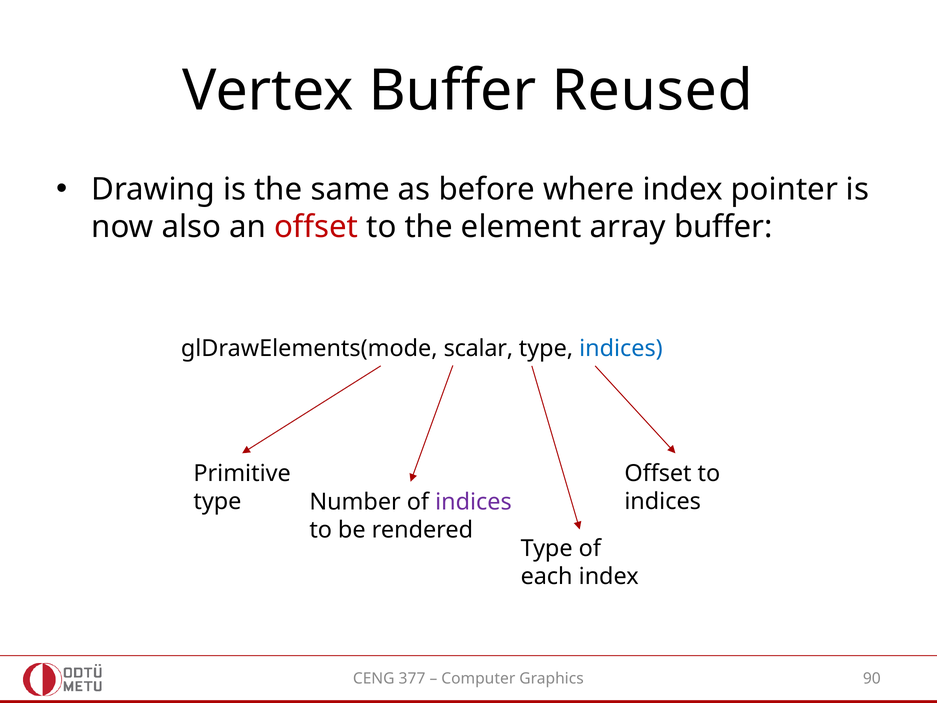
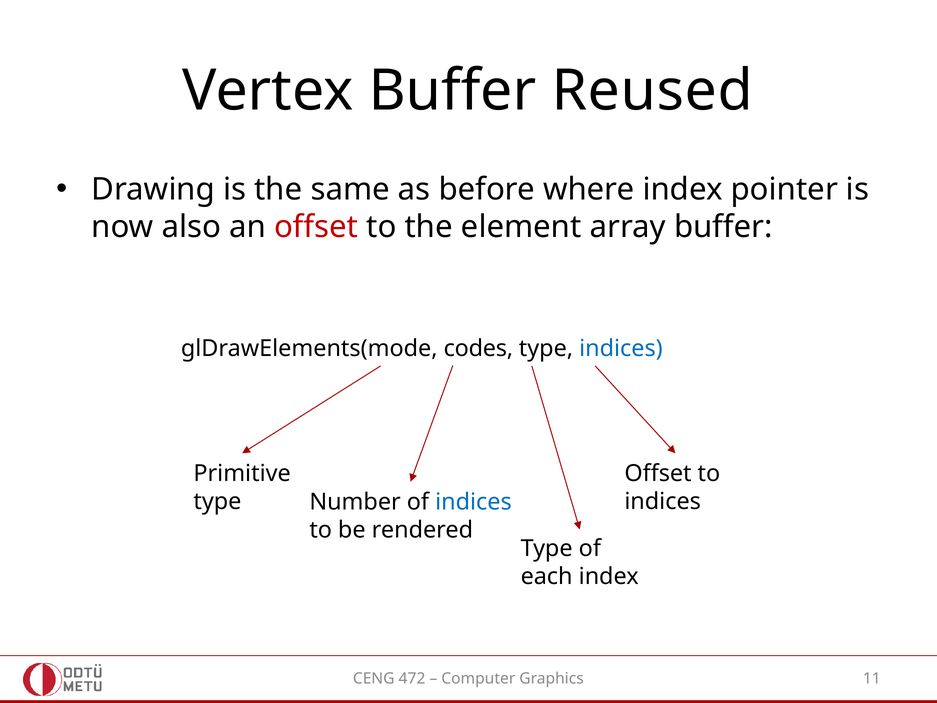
scalar: scalar -> codes
indices at (473, 502) colour: purple -> blue
377: 377 -> 472
90: 90 -> 11
